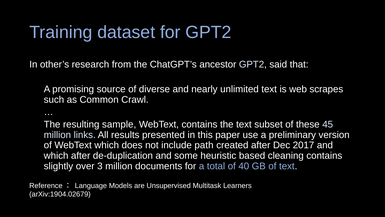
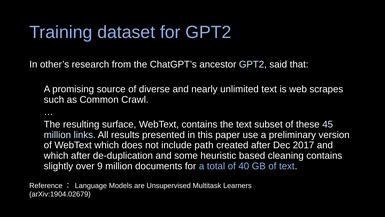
sample: sample -> surface
3: 3 -> 9
